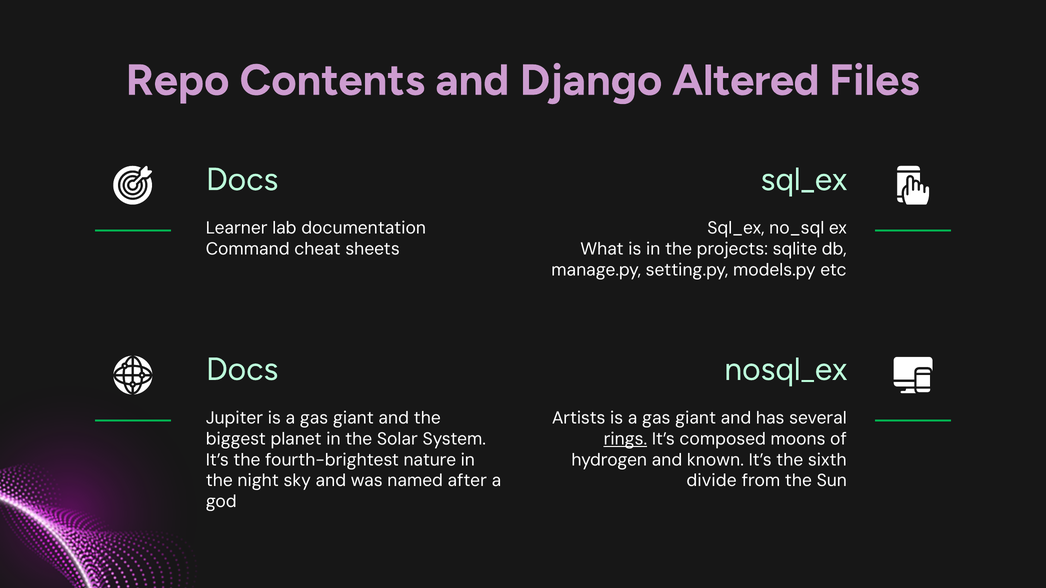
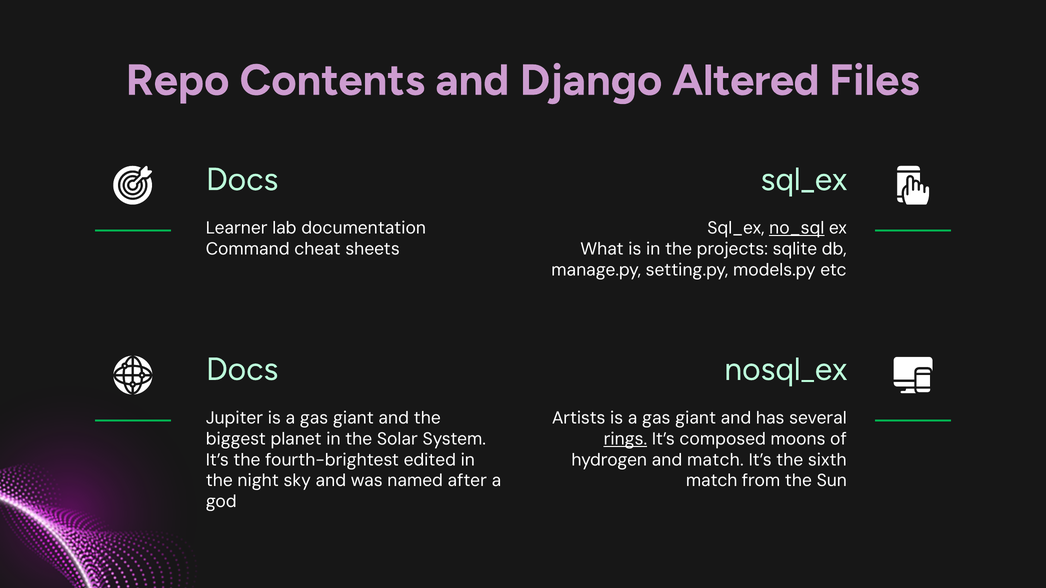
no_sql underline: none -> present
nature: nature -> edited
and known: known -> match
divide at (712, 481): divide -> match
